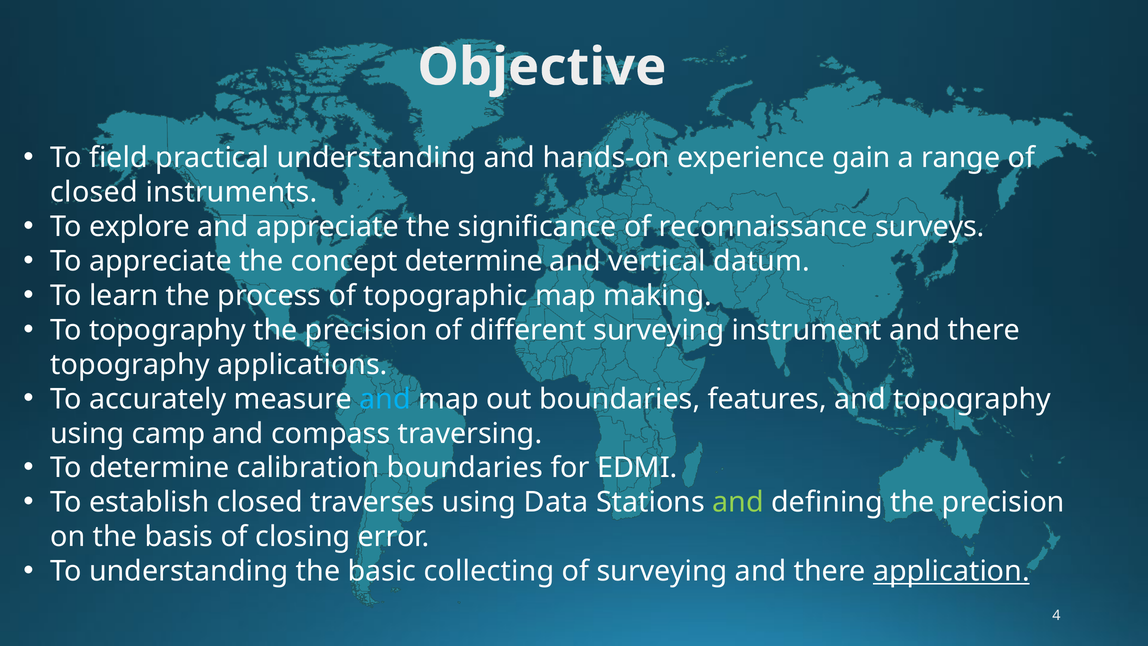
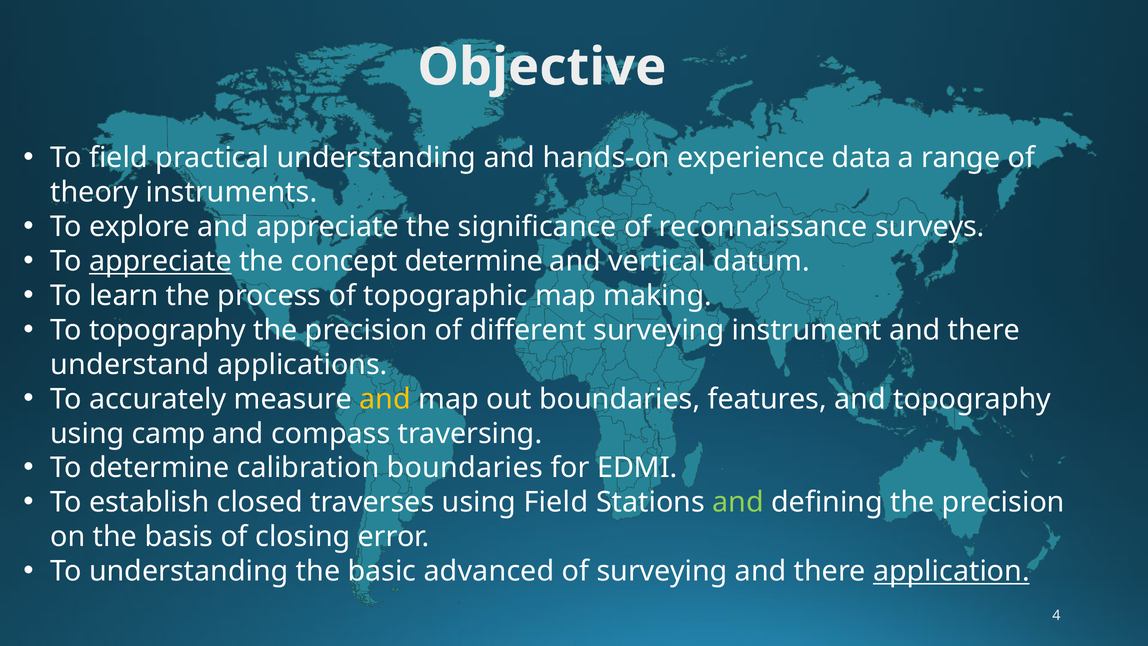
gain: gain -> data
closed at (94, 192): closed -> theory
appreciate at (160, 261) underline: none -> present
topography at (130, 365): topography -> understand
and at (385, 399) colour: light blue -> yellow
using Data: Data -> Field
collecting: collecting -> advanced
